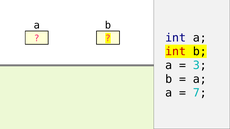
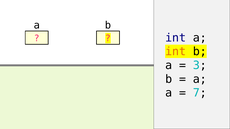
int at (176, 52) colour: red -> orange
